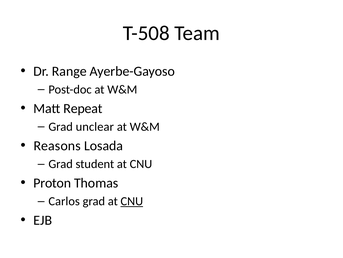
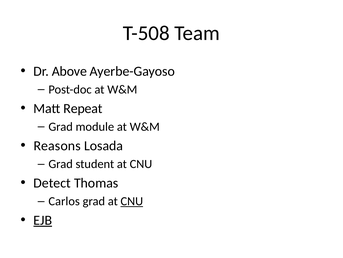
Range: Range -> Above
unclear: unclear -> module
Proton: Proton -> Detect
EJB underline: none -> present
